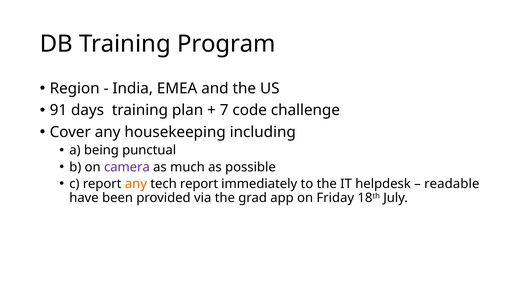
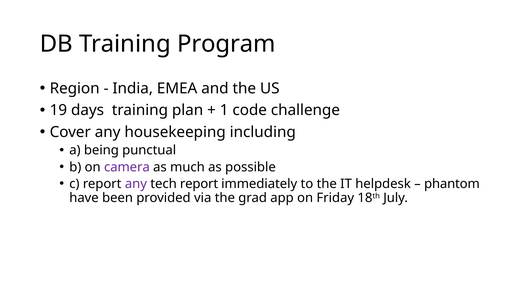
91: 91 -> 19
7: 7 -> 1
any at (136, 184) colour: orange -> purple
readable: readable -> phantom
